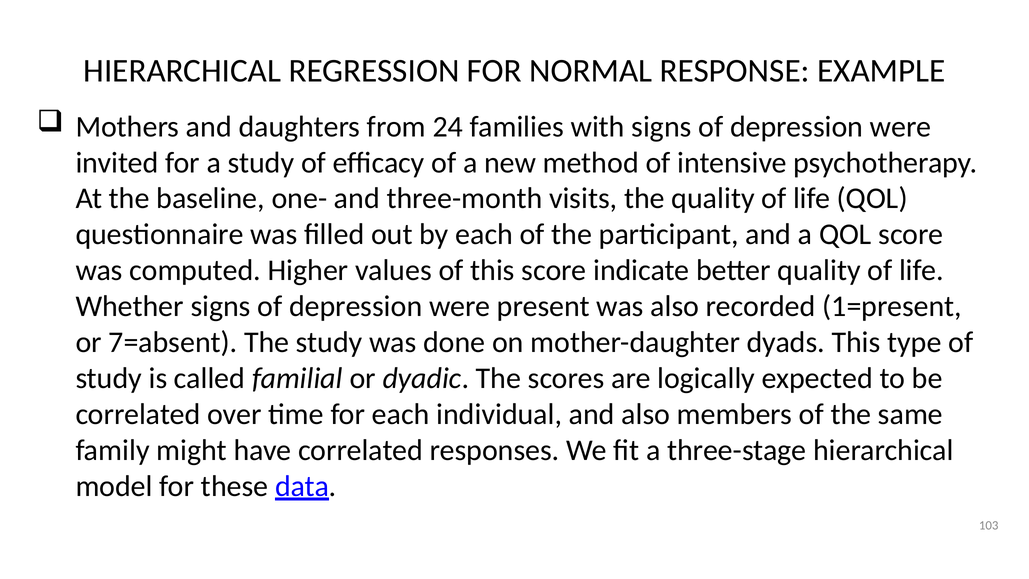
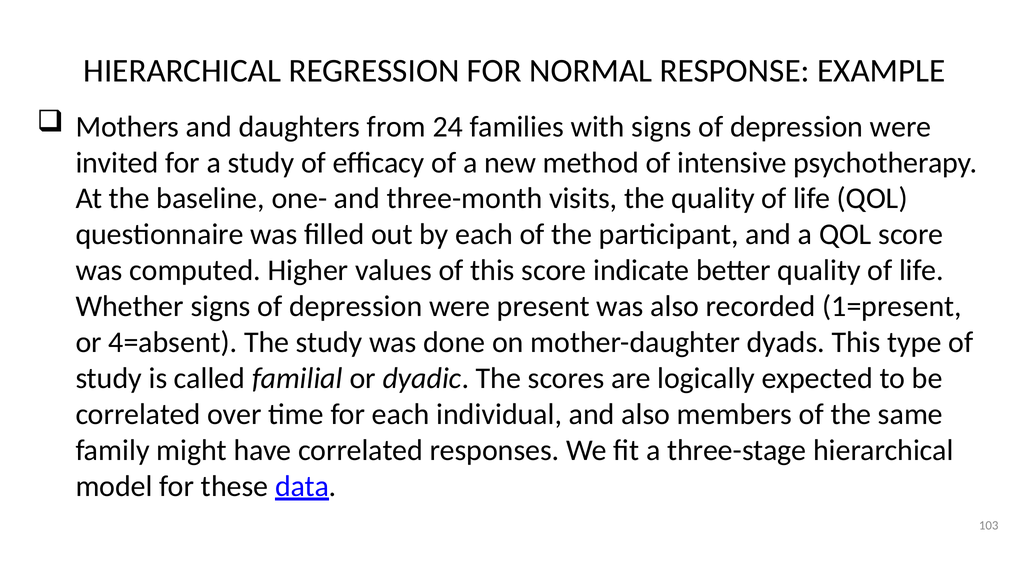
7=absent: 7=absent -> 4=absent
